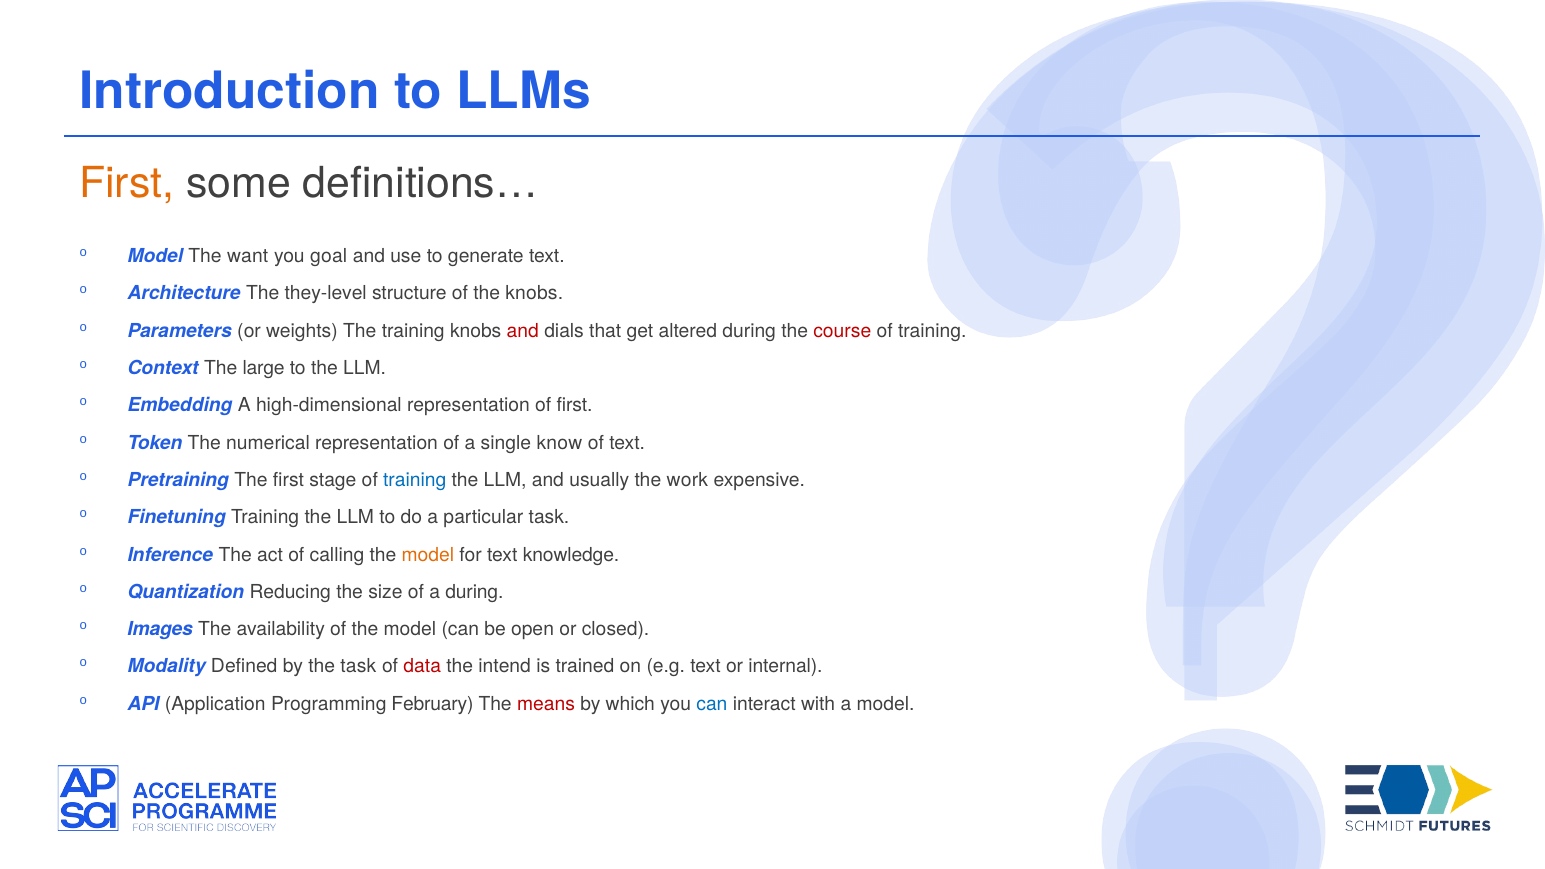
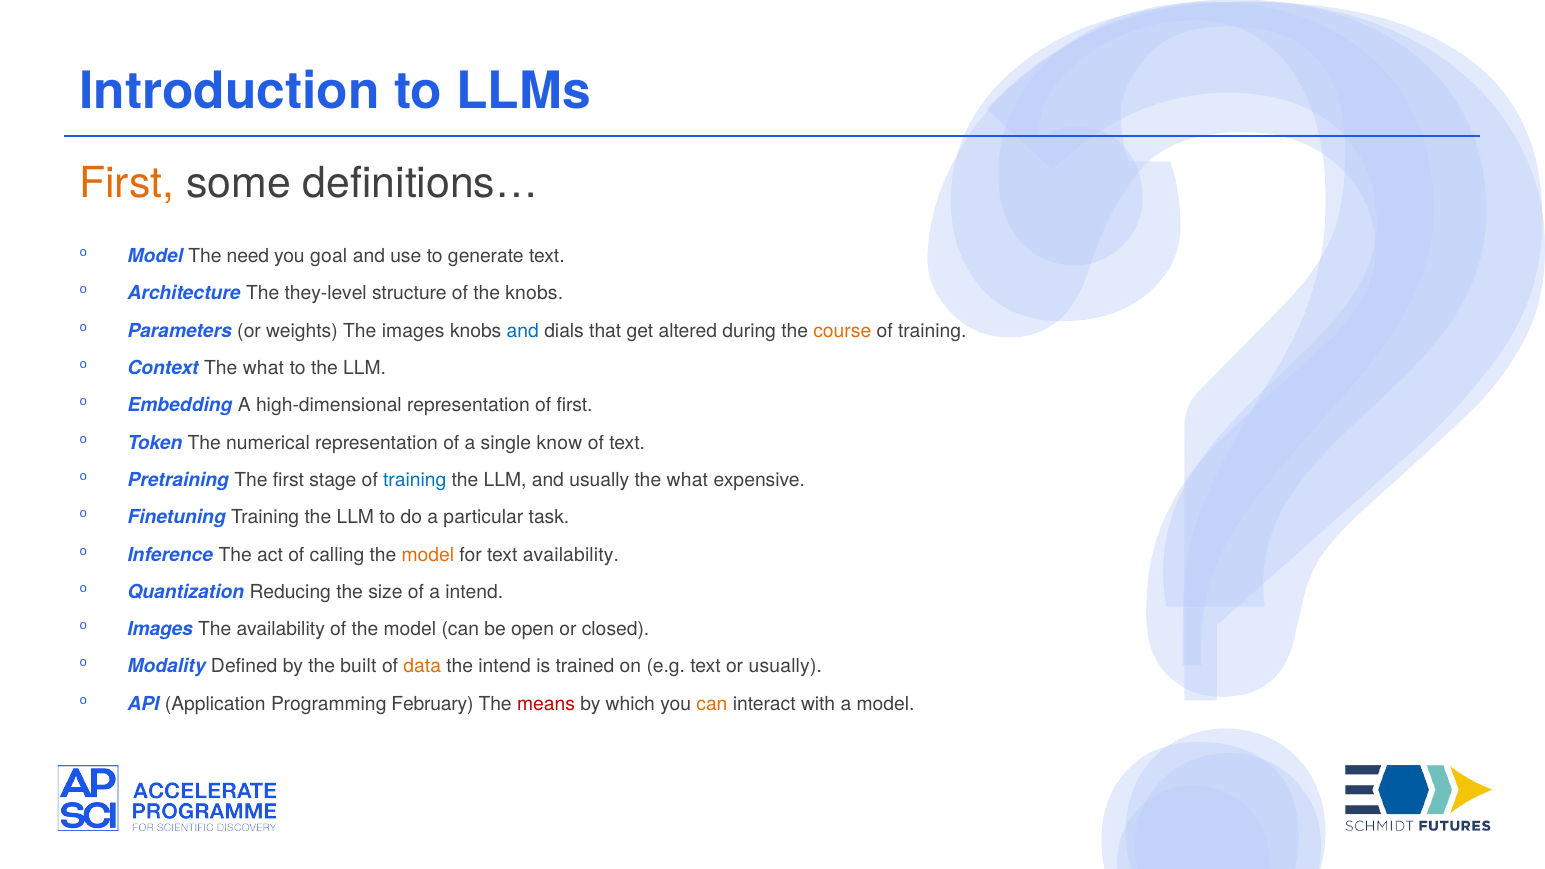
want: want -> need
The training: training -> images
and at (523, 331) colour: red -> blue
course colour: red -> orange
Context The large: large -> what
usually the work: work -> what
text knowledge: knowledge -> availability
a during: during -> intend
the task: task -> built
data colour: red -> orange
or internal: internal -> usually
can at (712, 704) colour: blue -> orange
